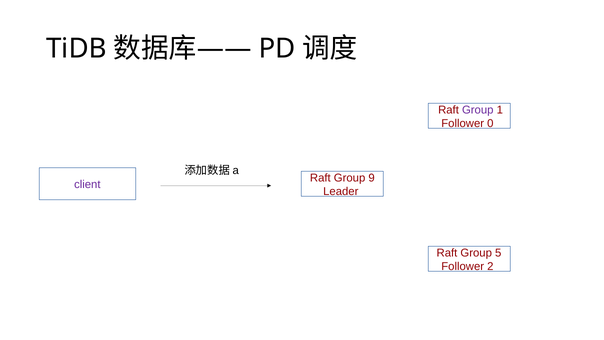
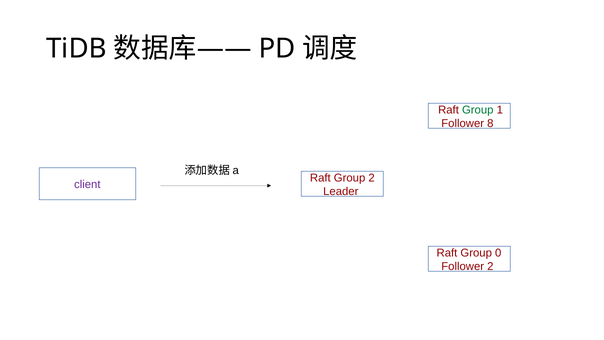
Group at (478, 110) colour: purple -> green
0: 0 -> 8
Group 9: 9 -> 2
5: 5 -> 0
